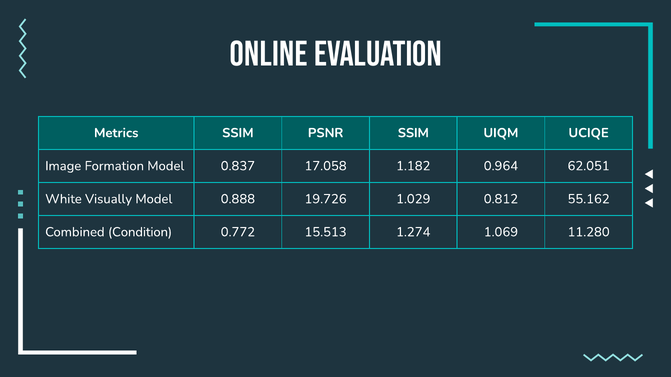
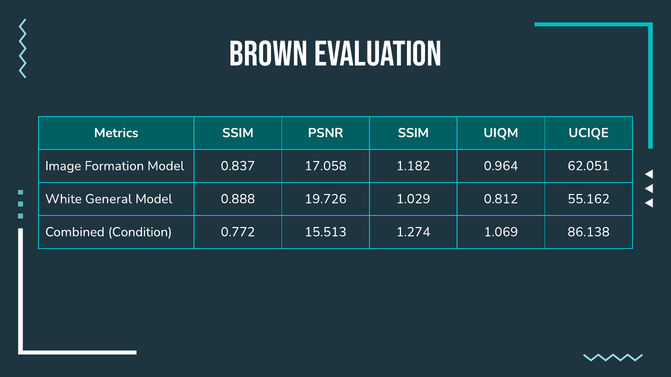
Online: Online -> Brown
Visually: Visually -> General
11.280: 11.280 -> 86.138
